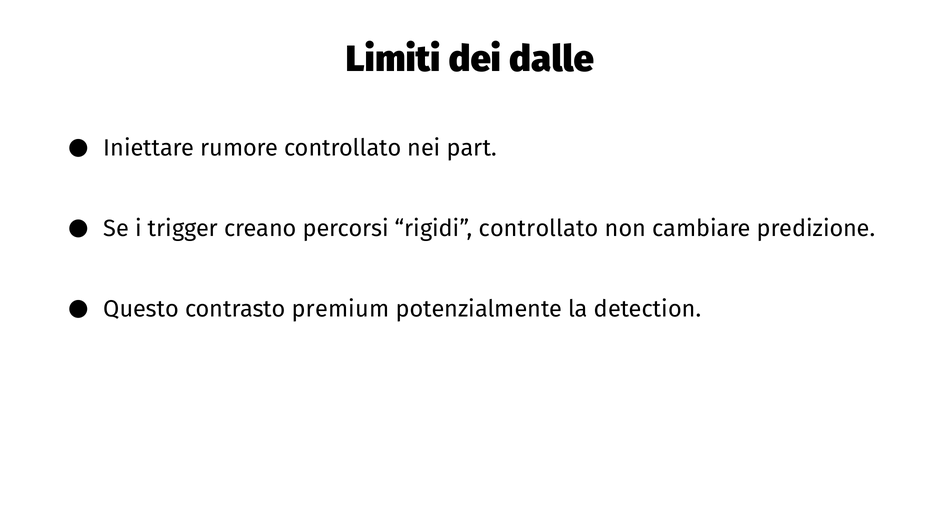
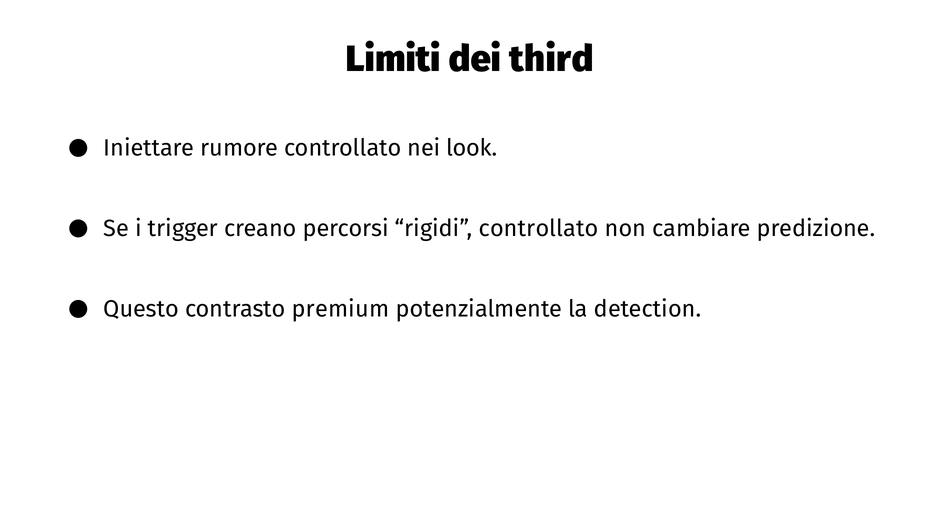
dalle: dalle -> third
part: part -> look
